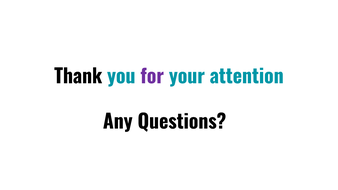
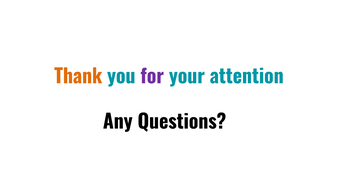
Thank colour: black -> orange
